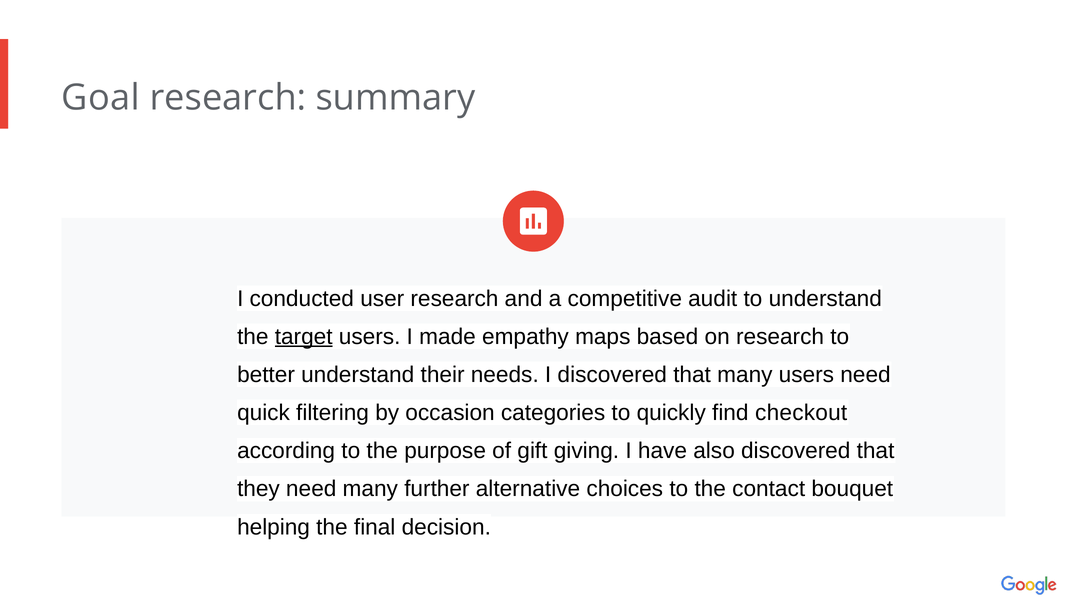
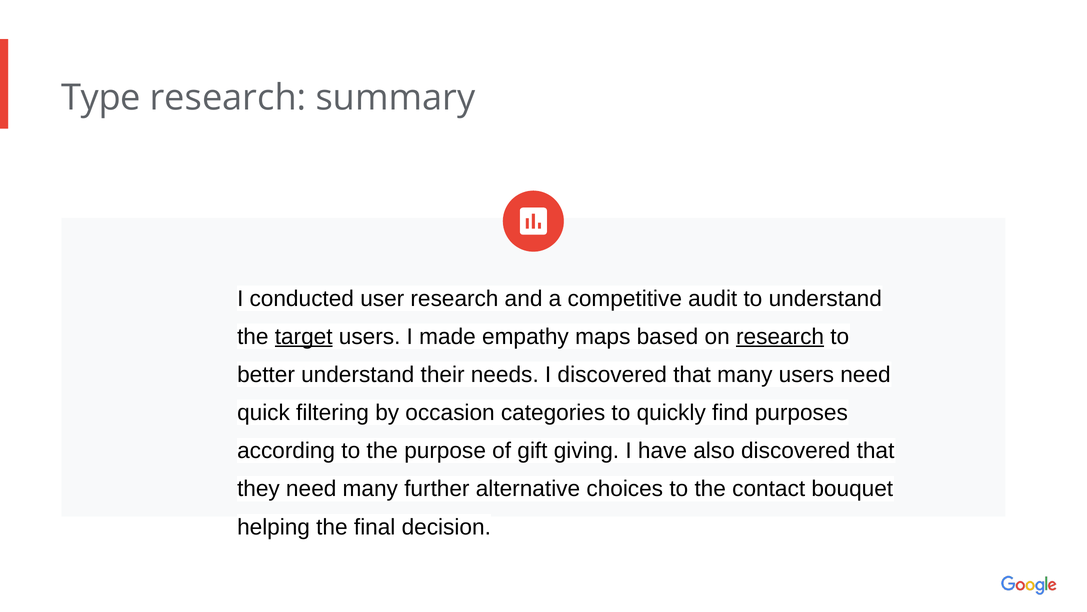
Goal: Goal -> Type
research at (780, 336) underline: none -> present
checkout: checkout -> purposes
